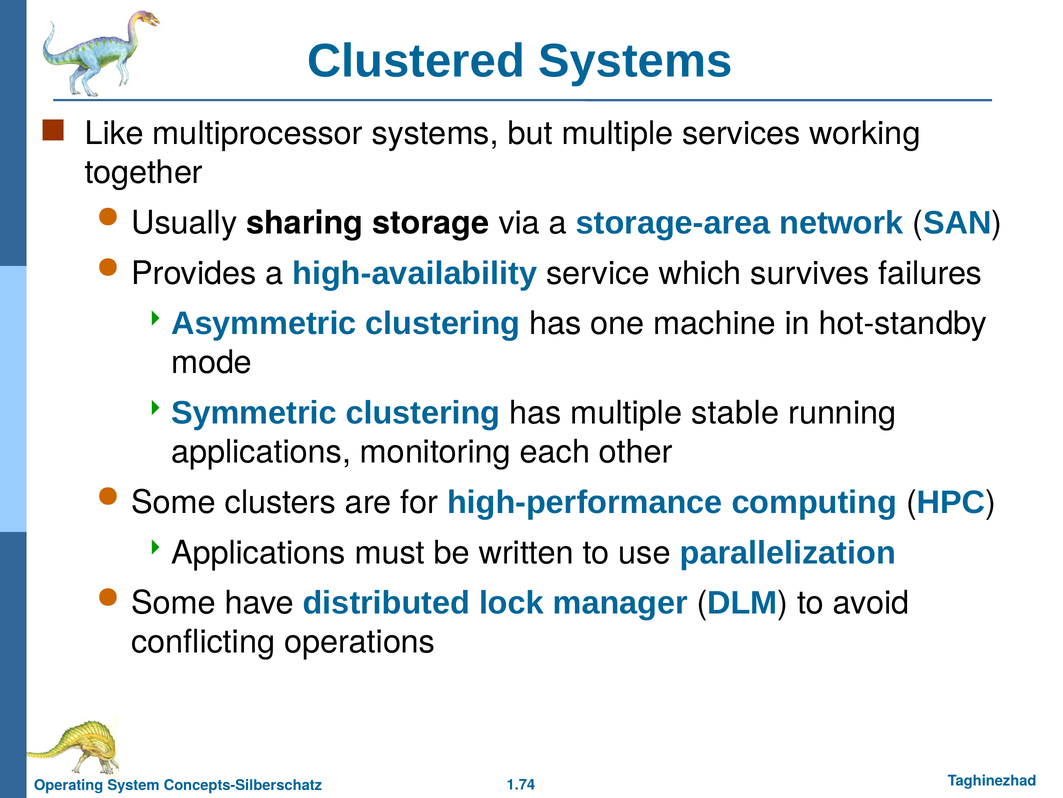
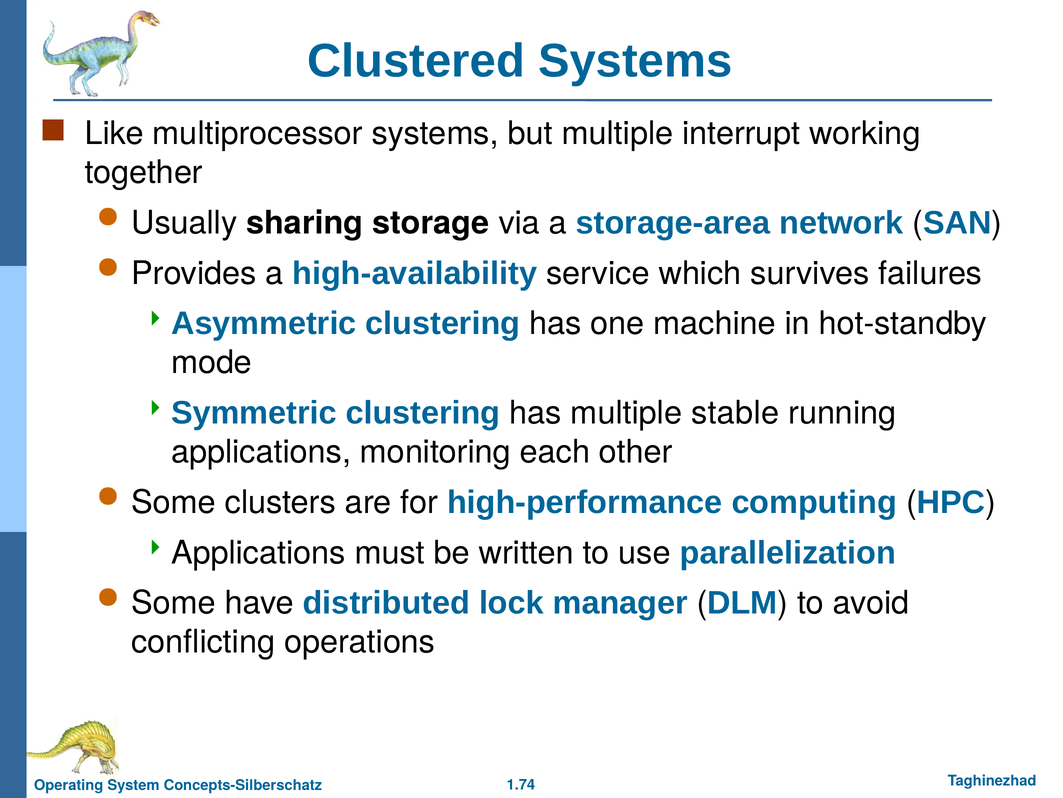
services: services -> interrupt
